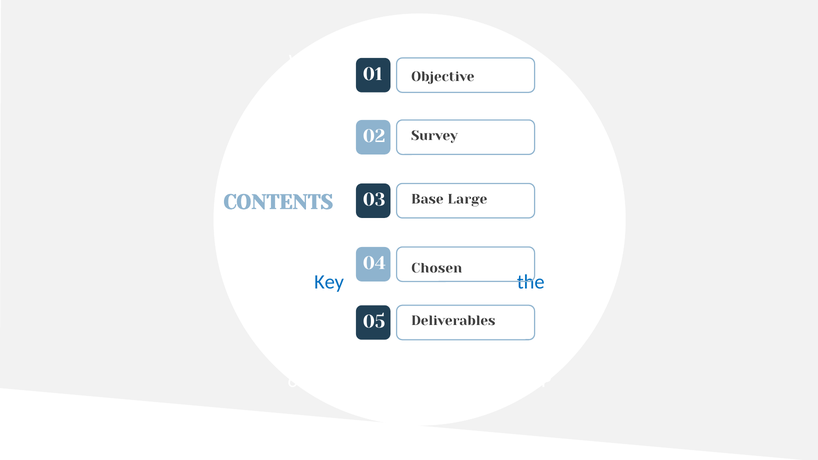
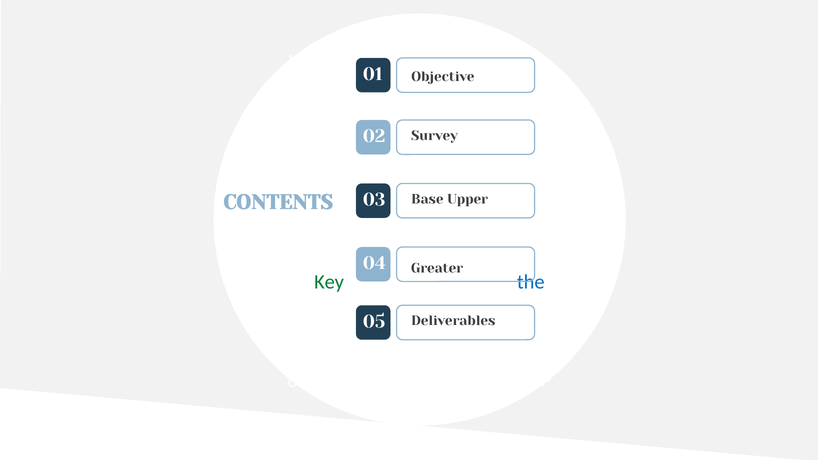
Large at (467, 199): Large -> Upper
Chosen at (437, 268): Chosen -> Greater
Key colour: blue -> green
